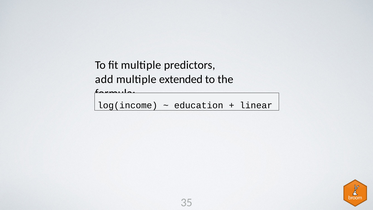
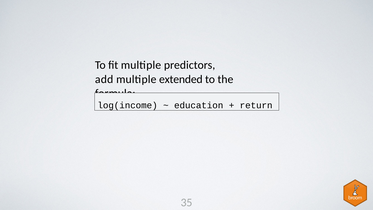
linear: linear -> return
